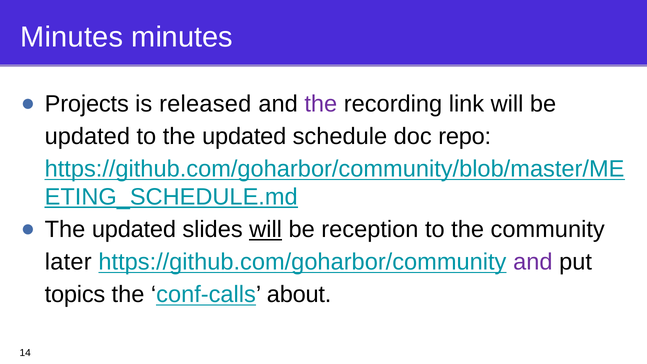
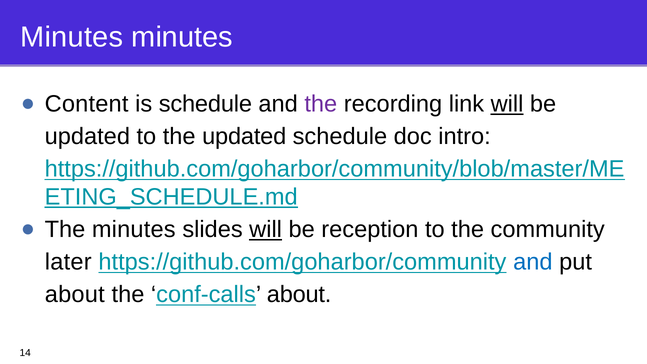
Projects: Projects -> Content
is released: released -> schedule
will at (507, 104) underline: none -> present
repo: repo -> intro
updated at (134, 230): updated -> minutes
and at (533, 262) colour: purple -> blue
topics at (75, 295): topics -> about
